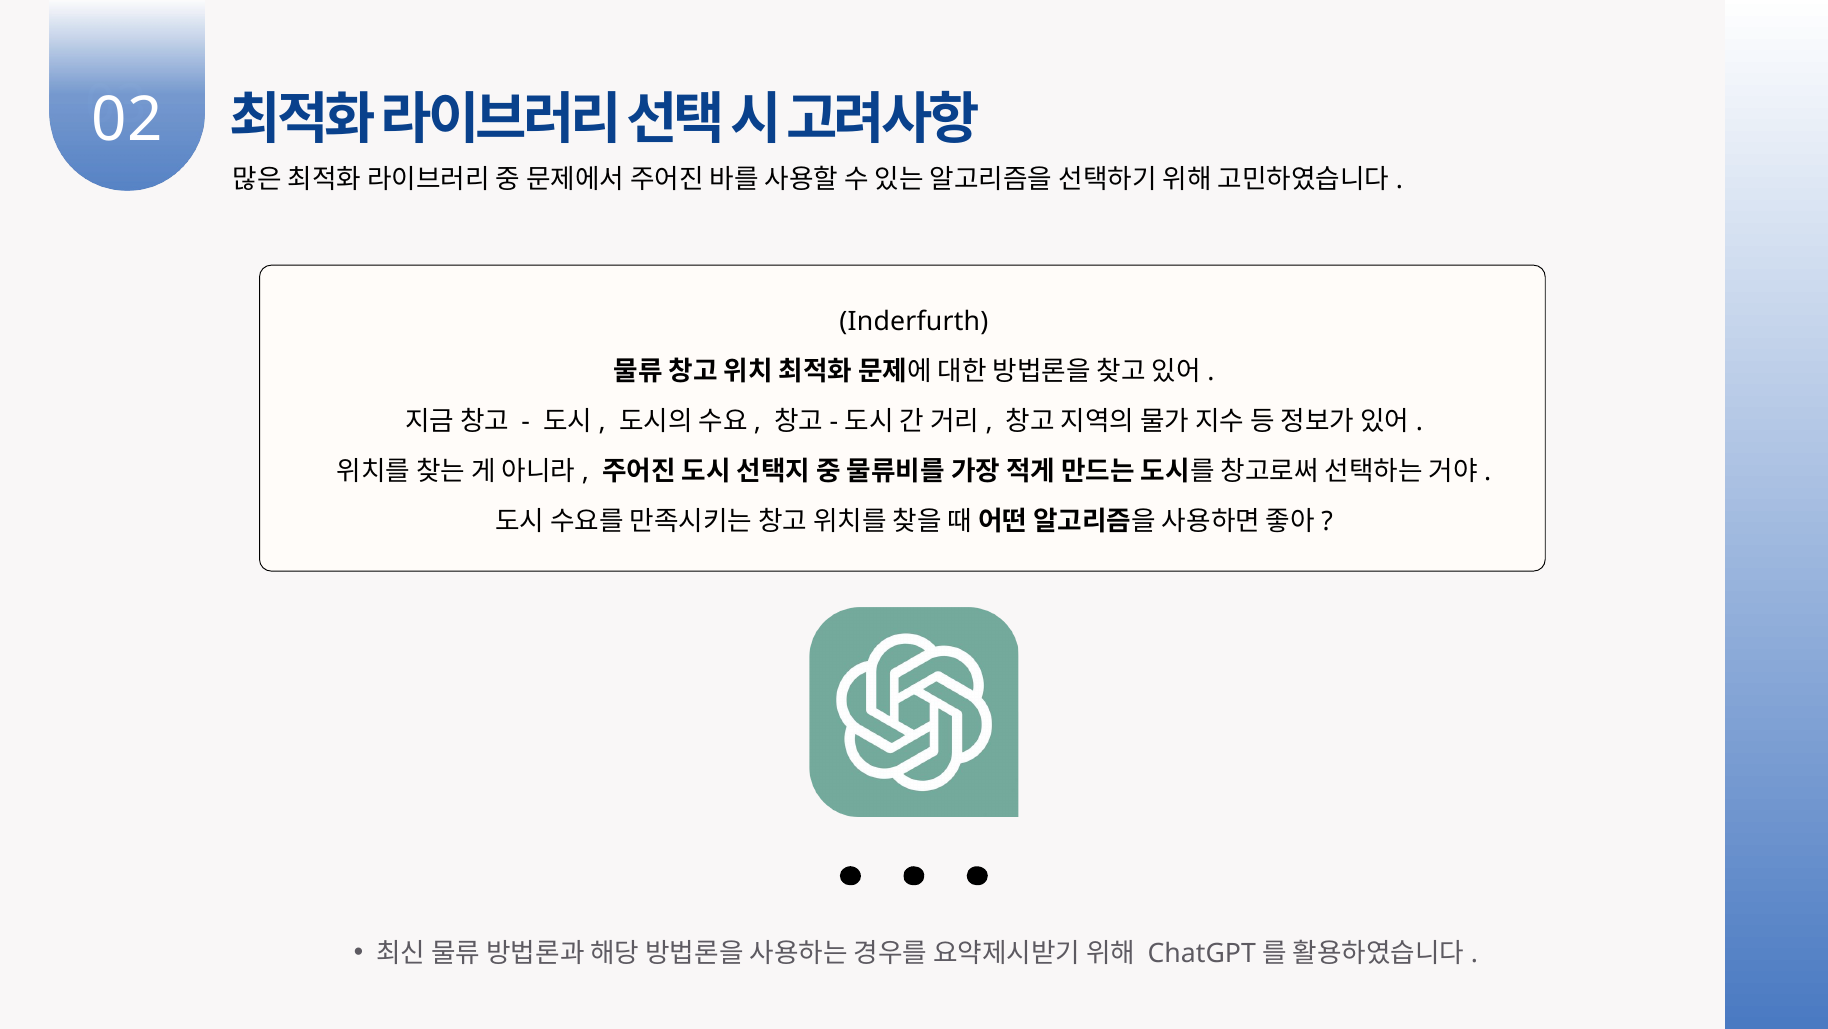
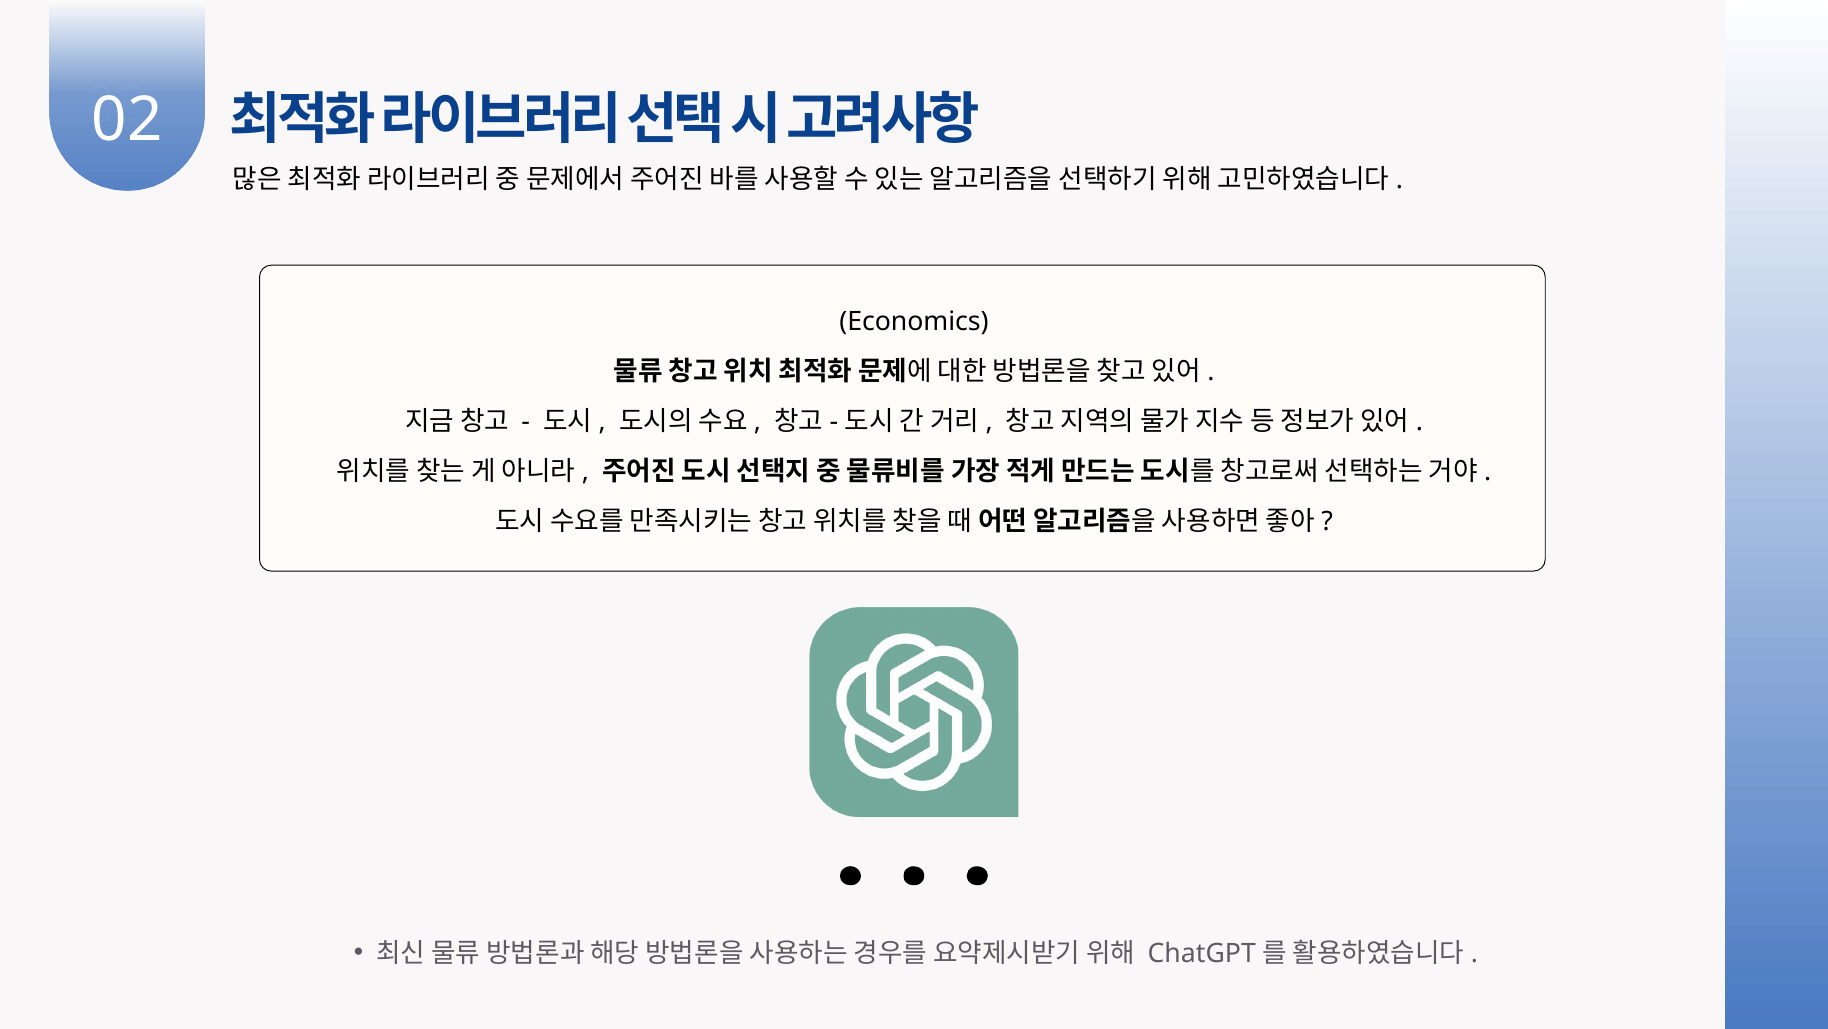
Inderfurth: Inderfurth -> Economics
